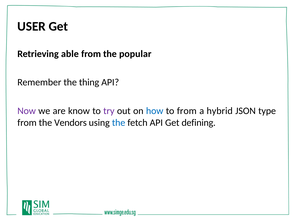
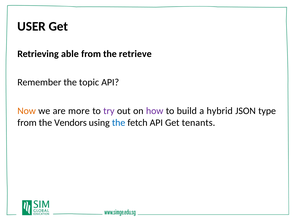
popular: popular -> retrieve
thing: thing -> topic
Now colour: purple -> orange
know: know -> more
how colour: blue -> purple
to from: from -> build
defining: defining -> tenants
